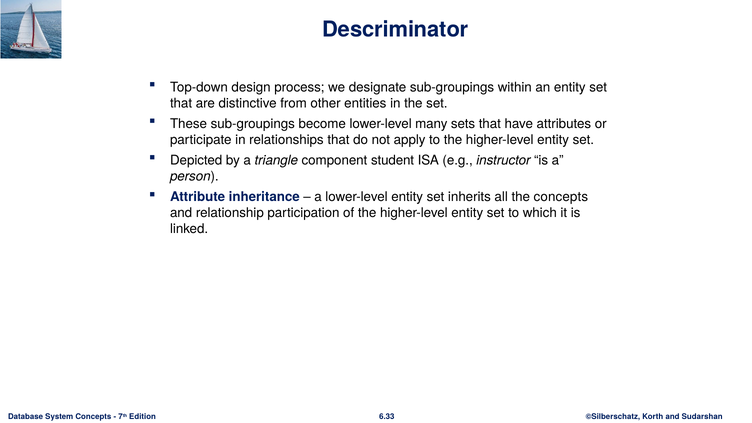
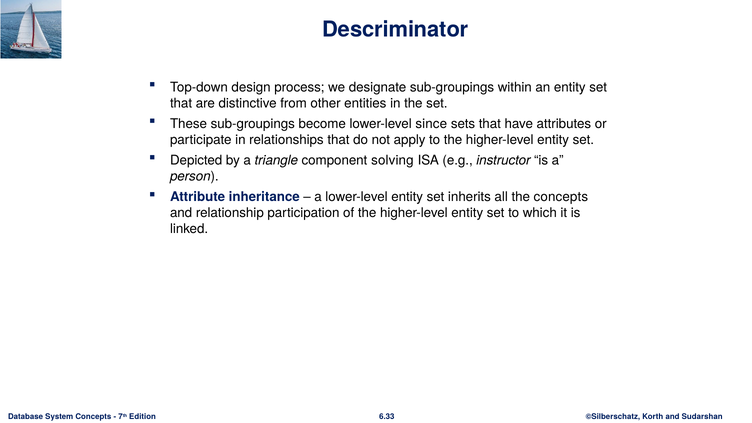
many: many -> since
student: student -> solving
